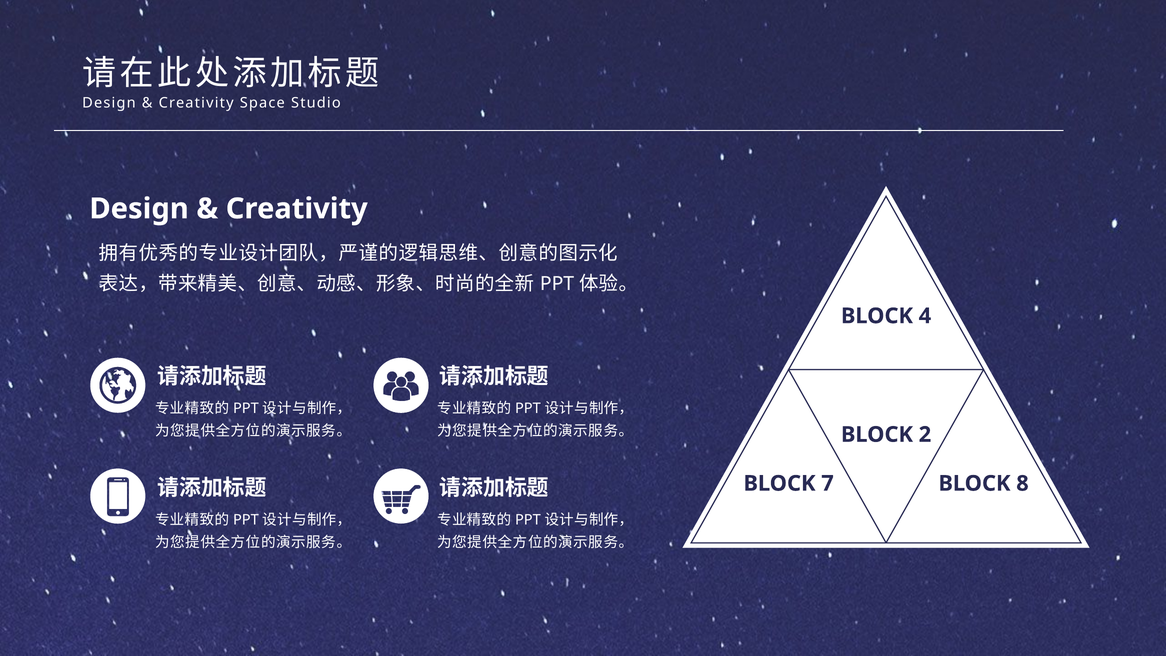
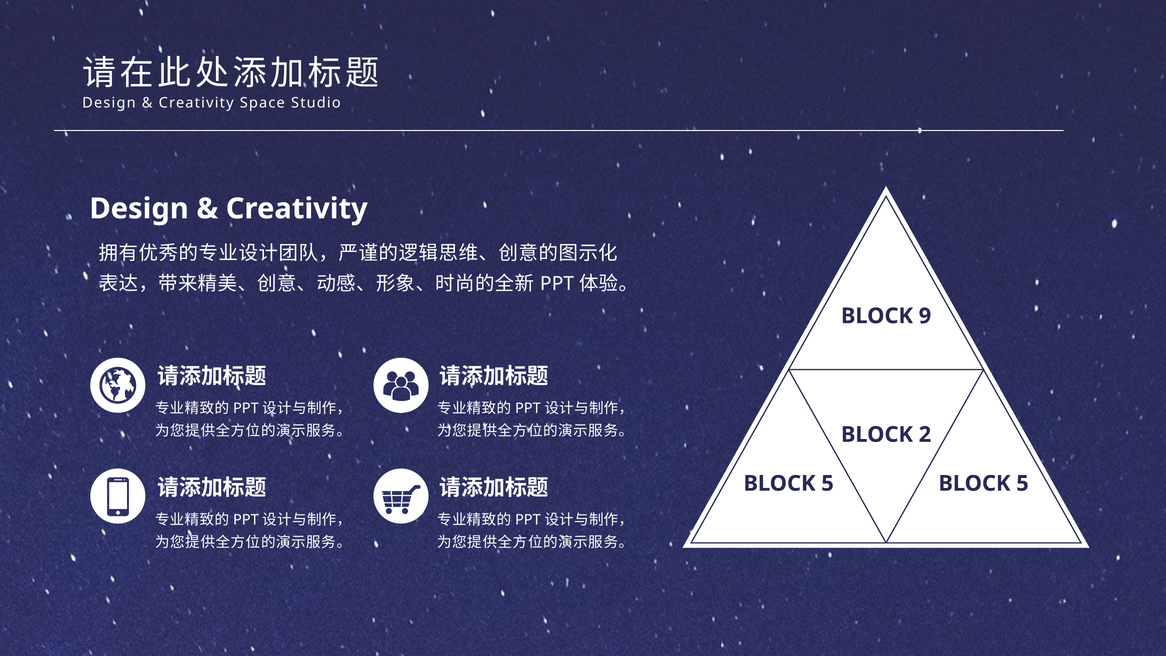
4: 4 -> 9
7 at (828, 483): 7 -> 5
8 at (1022, 483): 8 -> 5
